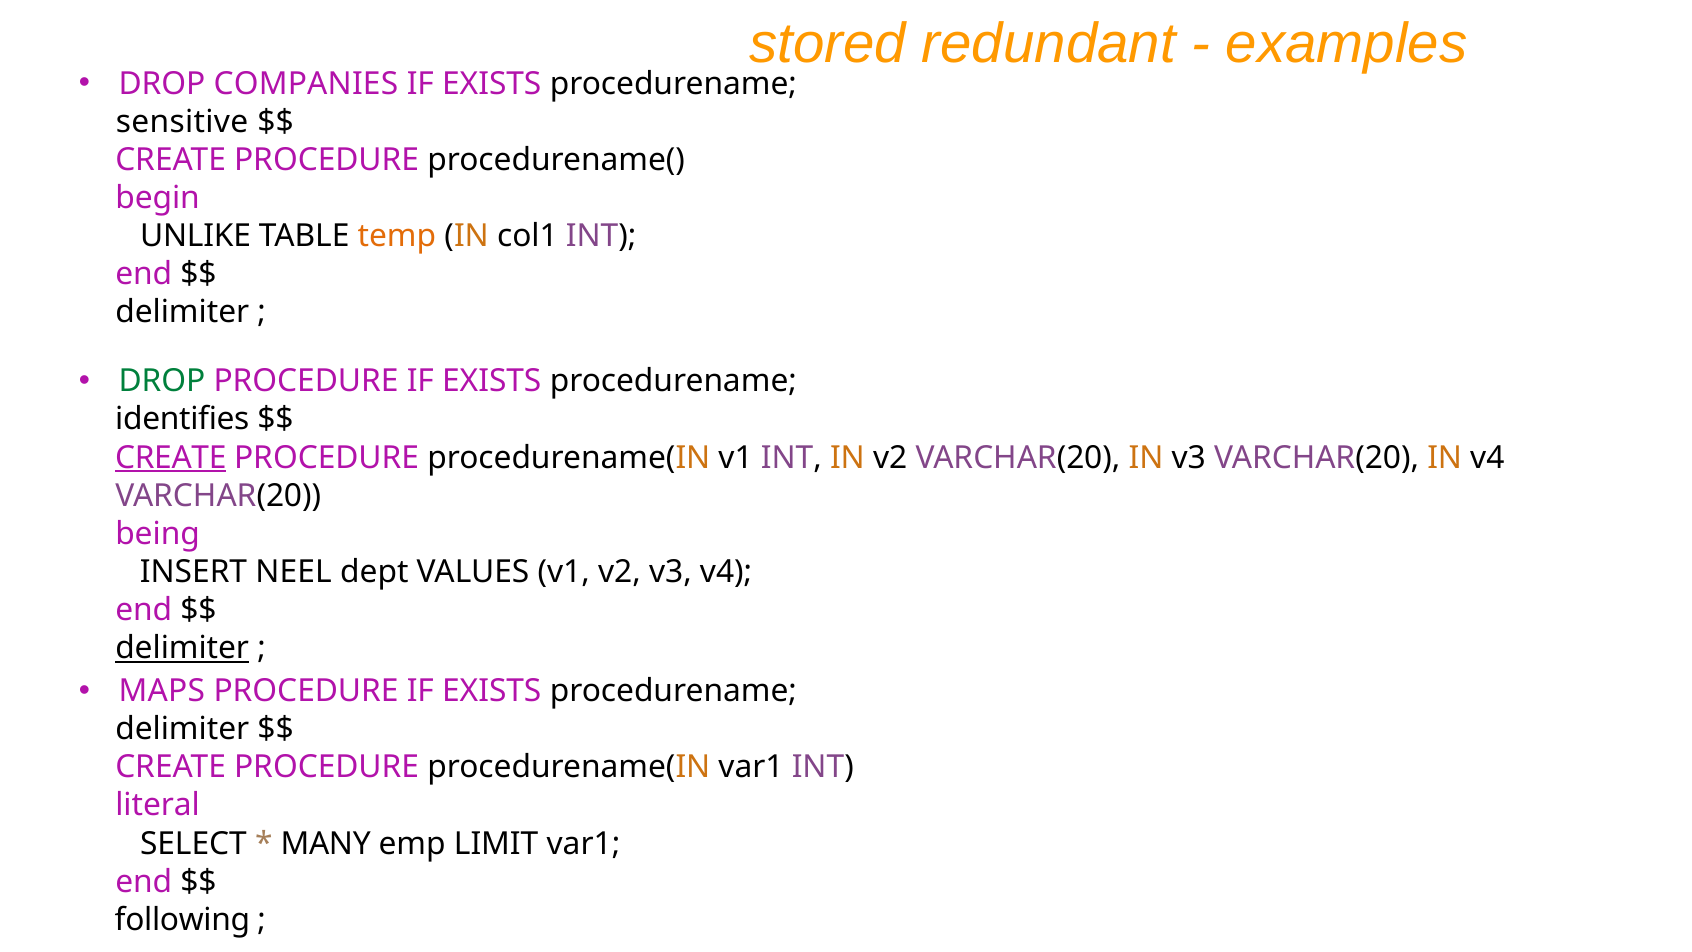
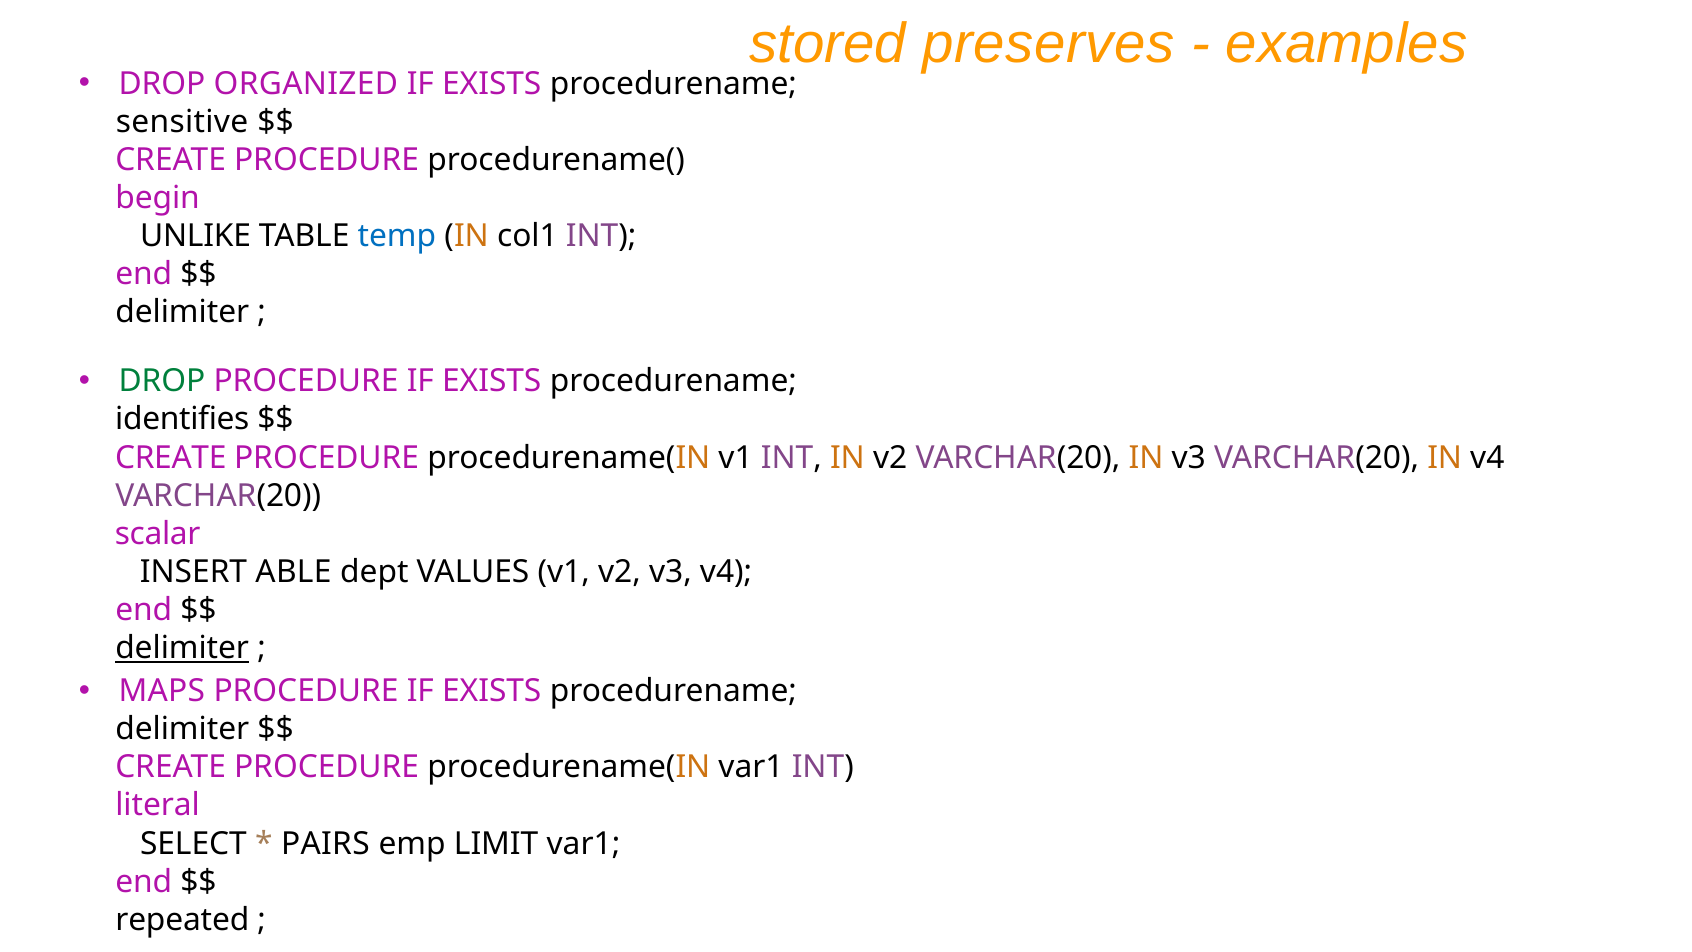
redundant: redundant -> preserves
COMPANIES: COMPANIES -> ORGANIZED
temp colour: orange -> blue
CREATE at (171, 457) underline: present -> none
being: being -> scalar
NEEL: NEEL -> ABLE
MANY: MANY -> PAIRS
following: following -> repeated
